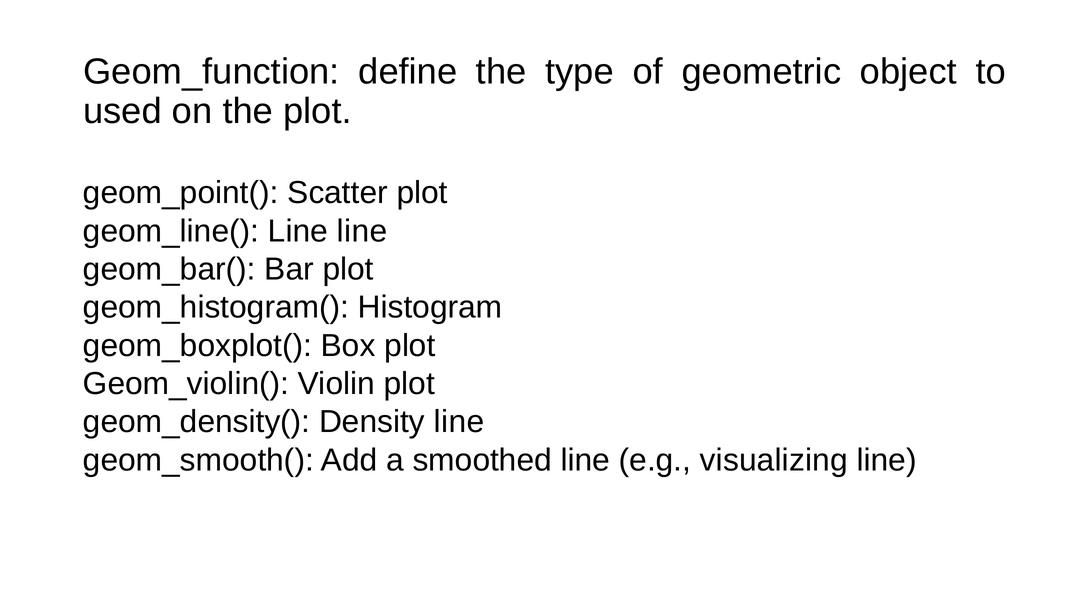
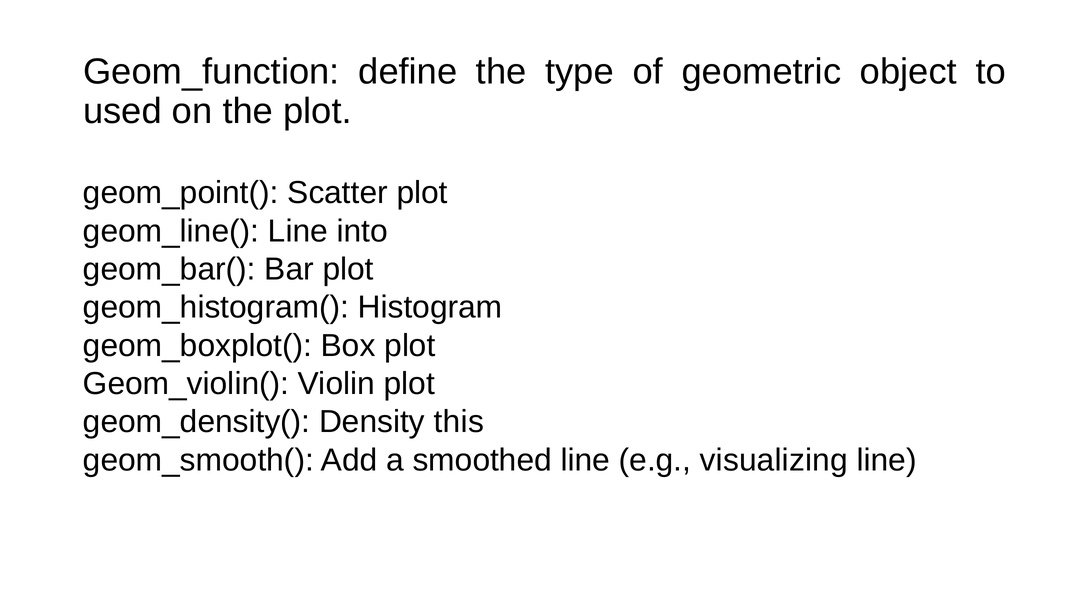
Line line: line -> into
Density line: line -> this
